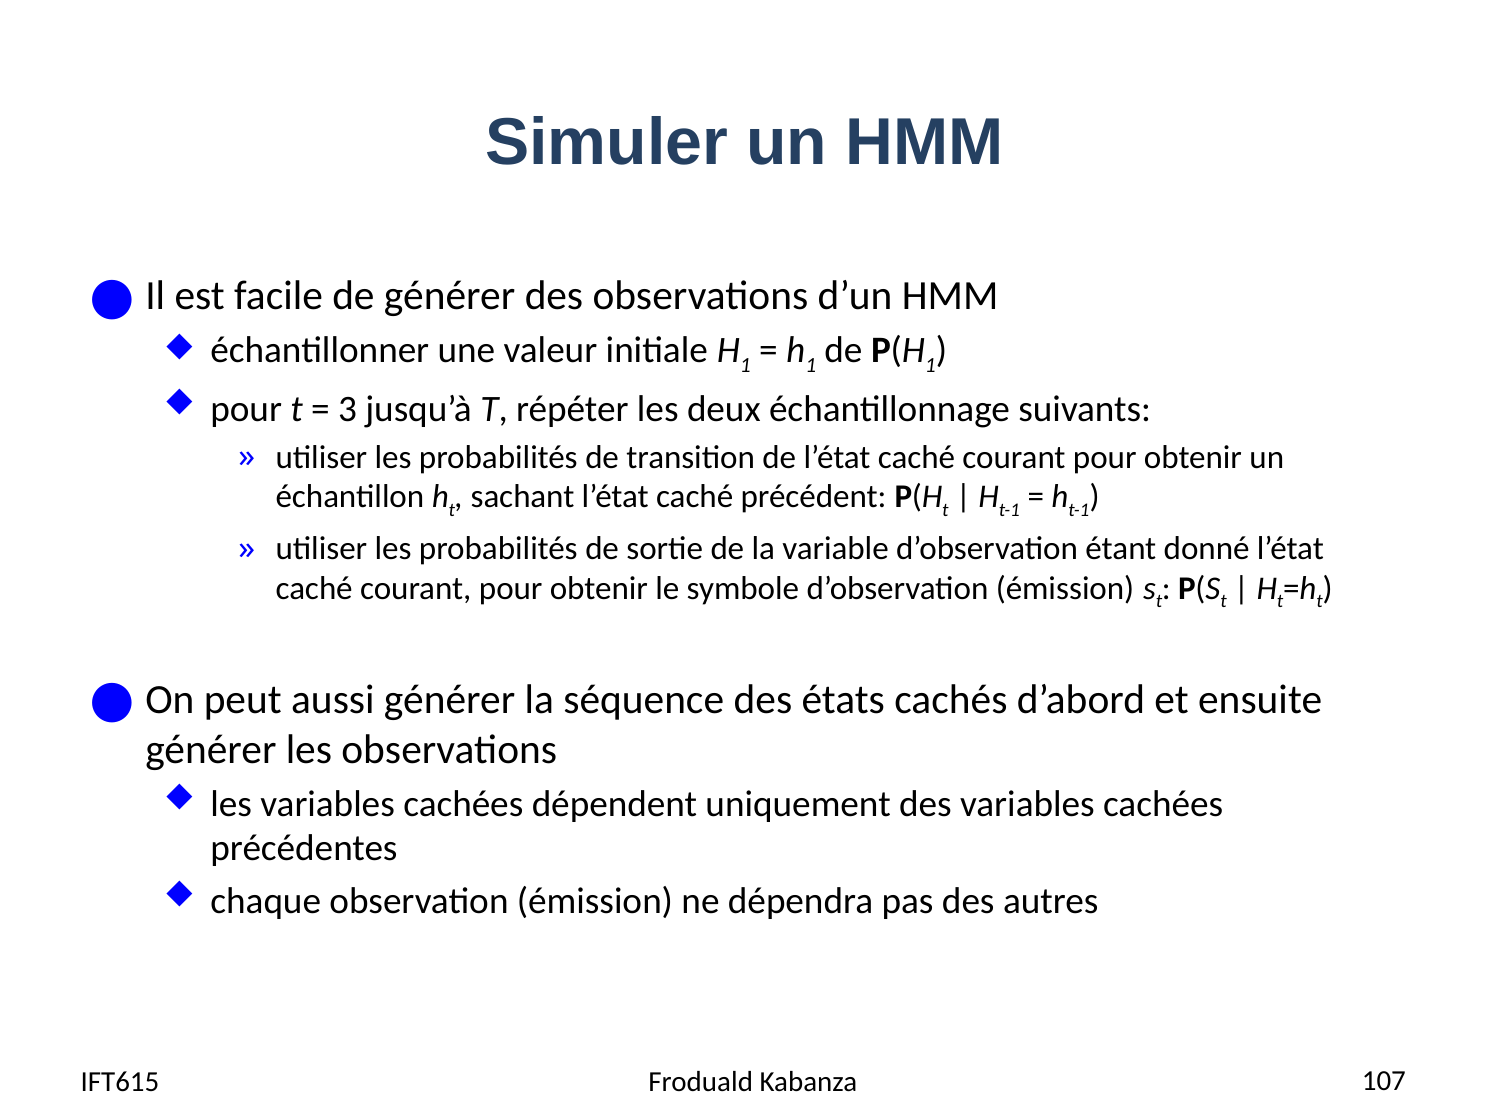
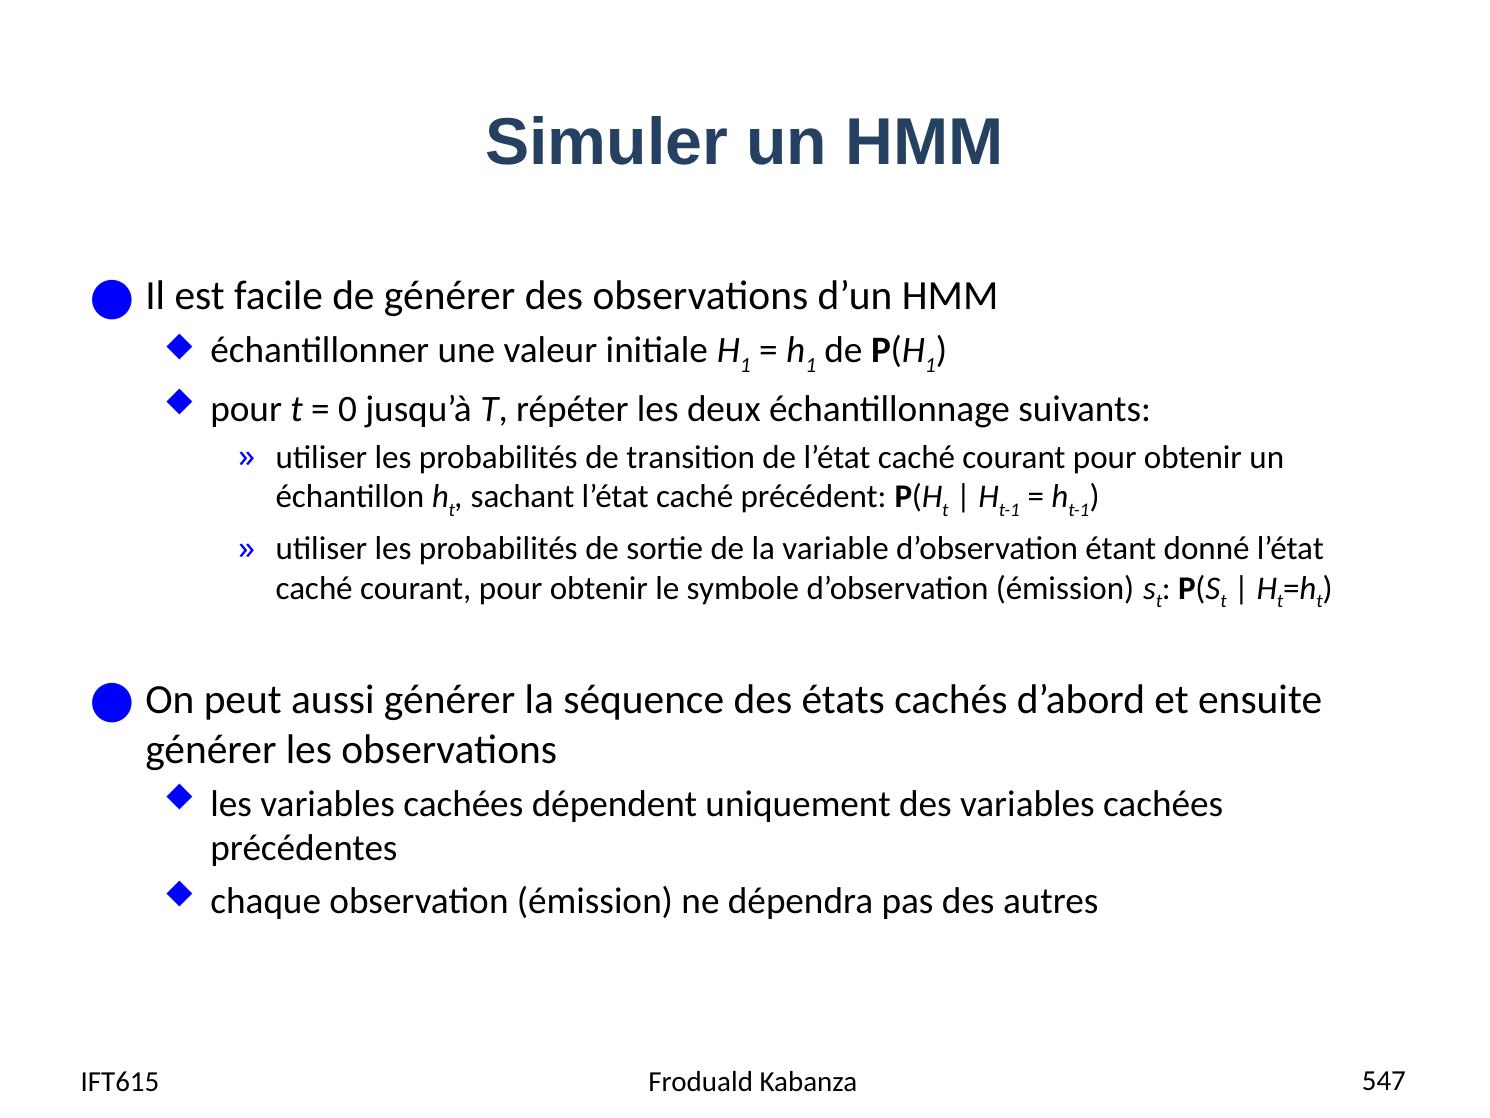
3: 3 -> 0
107: 107 -> 547
